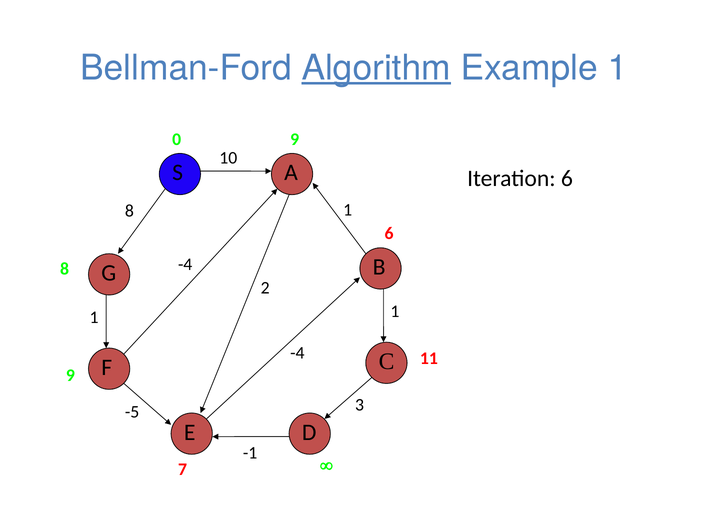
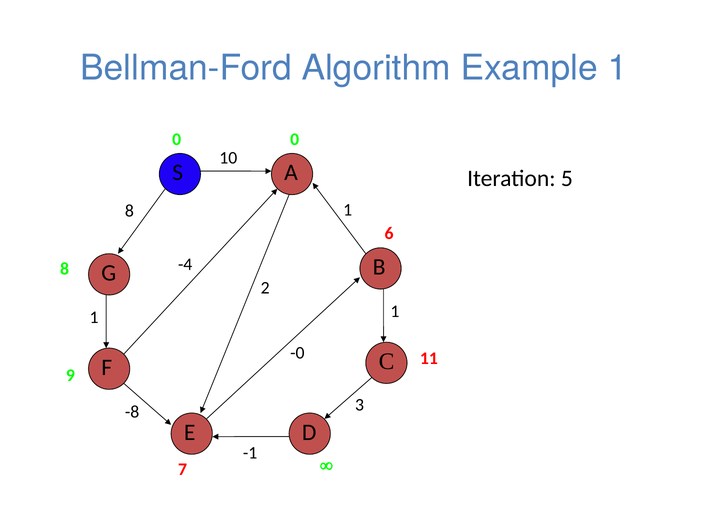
Algorithm underline: present -> none
0 9: 9 -> 0
Iteration 6: 6 -> 5
-4 at (297, 353): -4 -> -0
-5: -5 -> -8
